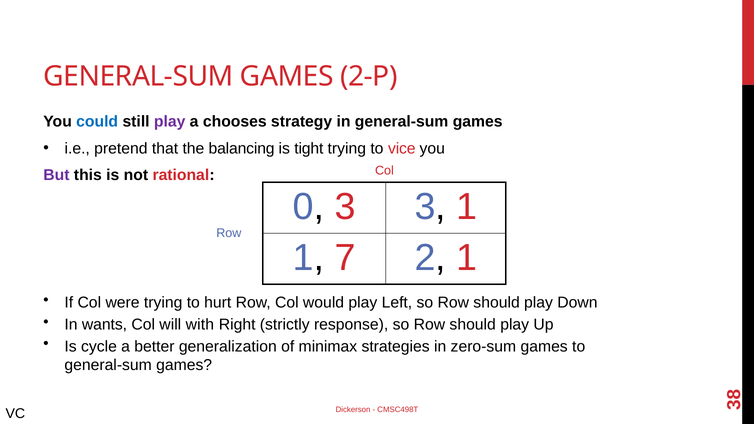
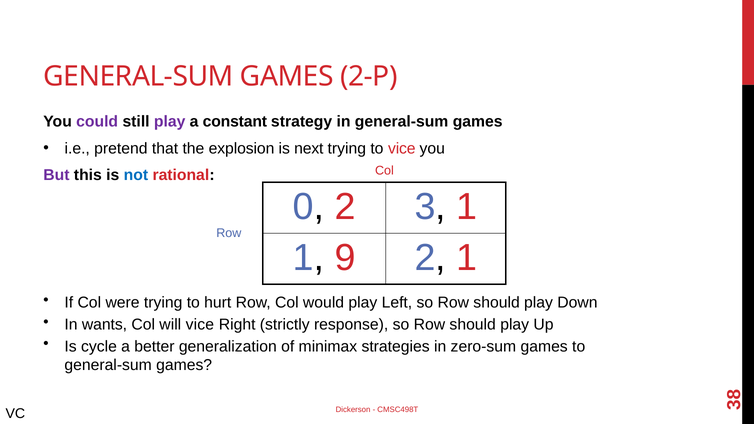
could colour: blue -> purple
chooses: chooses -> constant
balancing: balancing -> explosion
tight: tight -> next
not colour: black -> blue
0 3: 3 -> 2
7: 7 -> 9
will with: with -> vice
